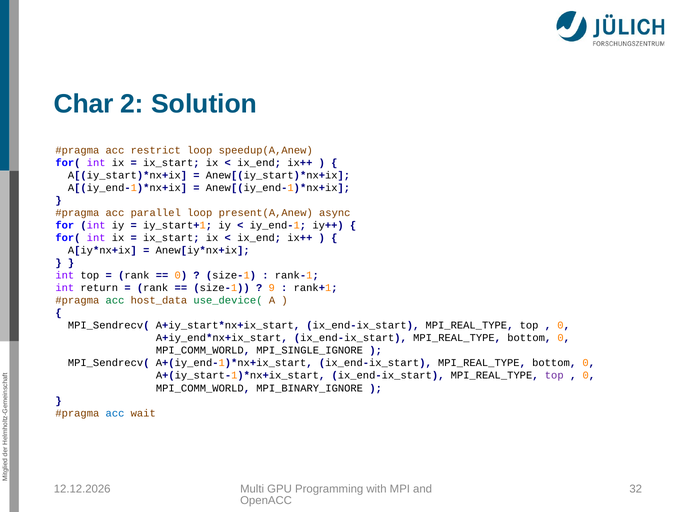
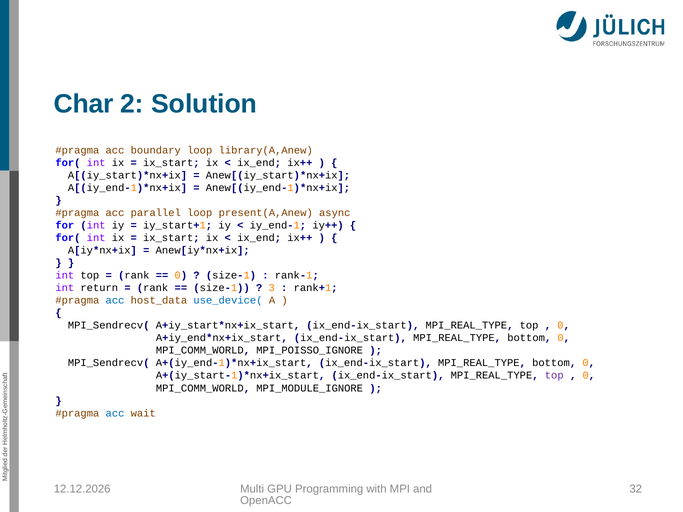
restrict: restrict -> boundary
speedup(A,Anew: speedup(A,Anew -> library(A,Anew
9: 9 -> 3
acc at (115, 301) colour: green -> blue
use_device( colour: green -> blue
MPI_SINGLE_IGNORE: MPI_SINGLE_IGNORE -> MPI_POISSO_IGNORE
MPI_BINARY_IGNORE: MPI_BINARY_IGNORE -> MPI_MODULE_IGNORE
